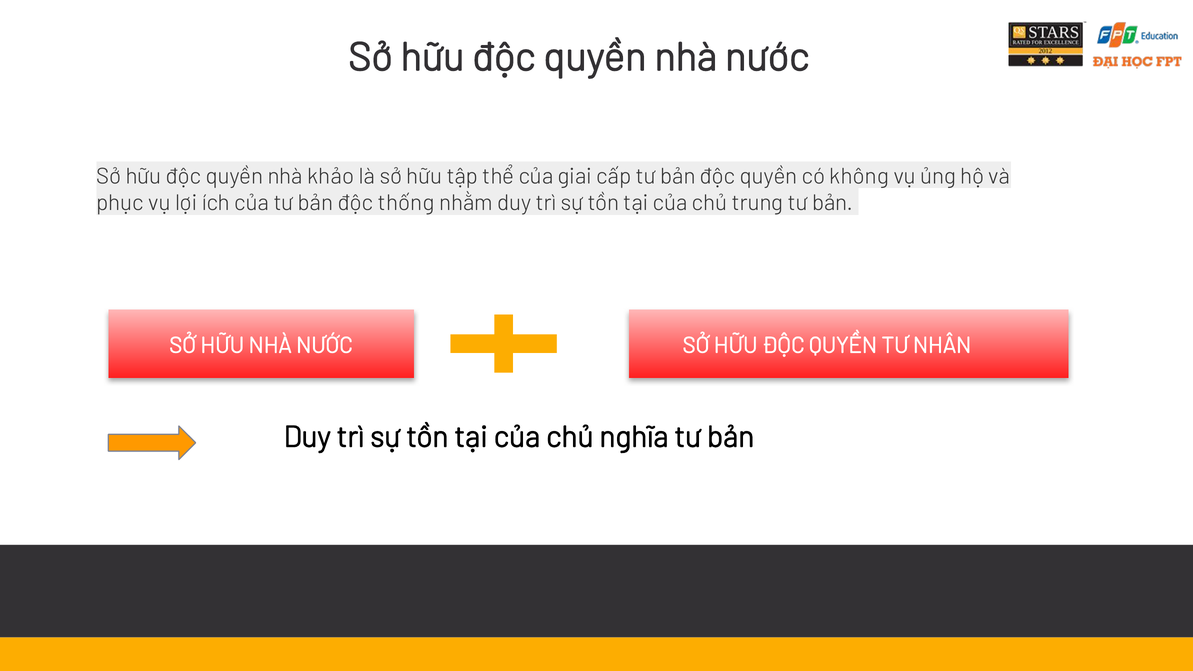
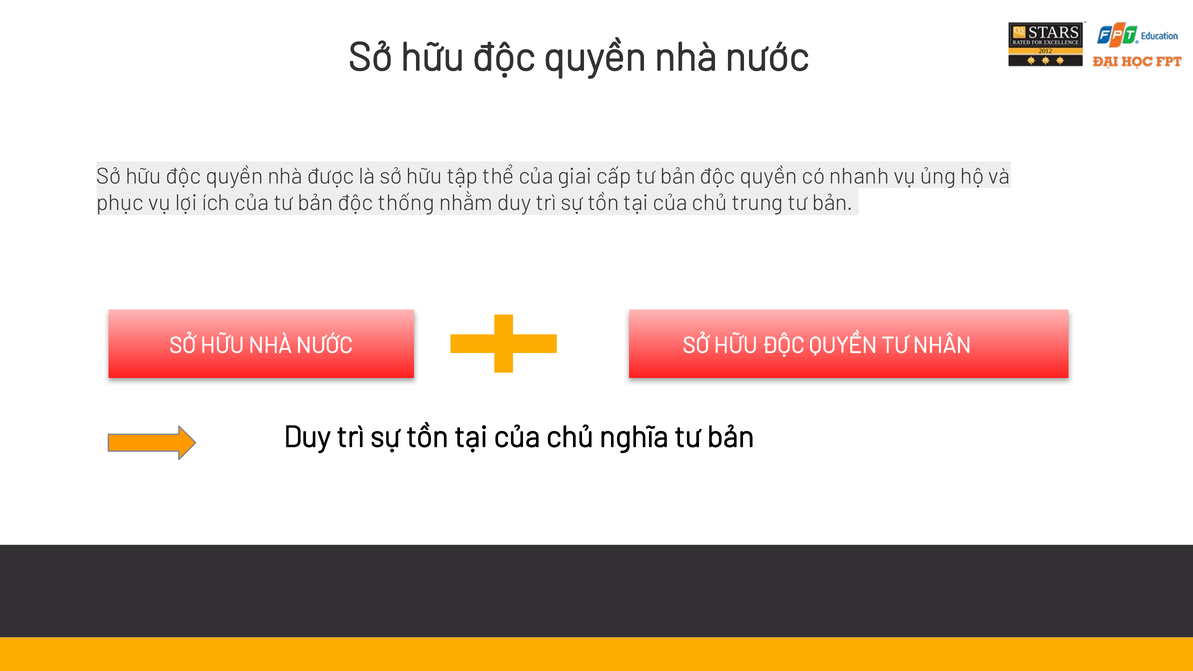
khảo: khảo -> được
không: không -> nhanh
